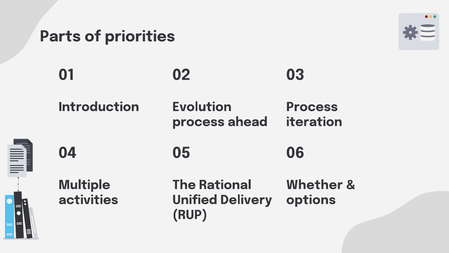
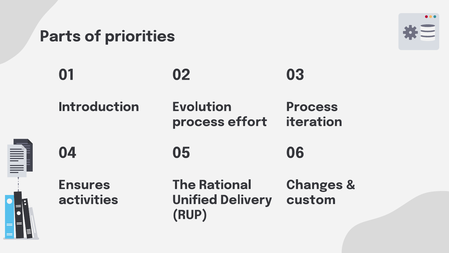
ahead: ahead -> effort
Multiple: Multiple -> Ensures
Whether: Whether -> Changes
options: options -> custom
